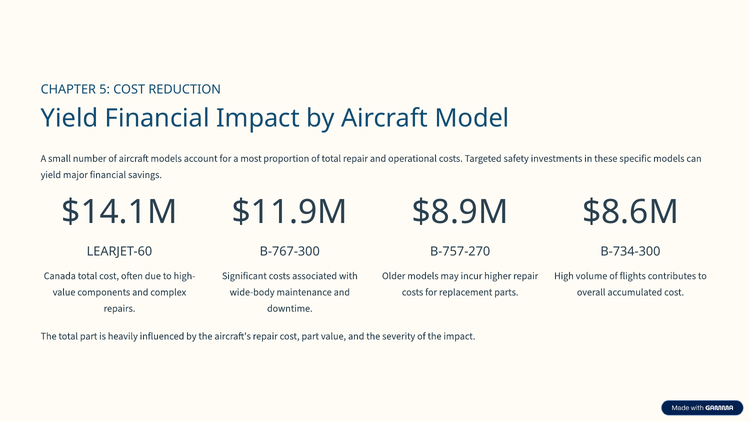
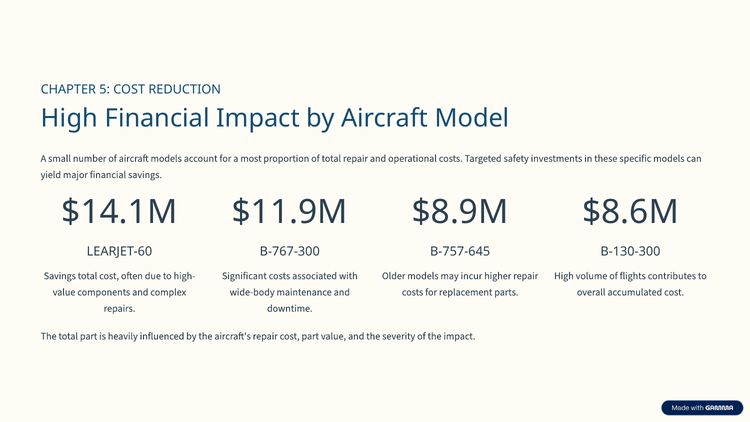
Yield at (69, 119): Yield -> High
B-757-270: B-757-270 -> B-757-645
B-734-300: B-734-300 -> B-130-300
Canada at (60, 276): Canada -> Savings
